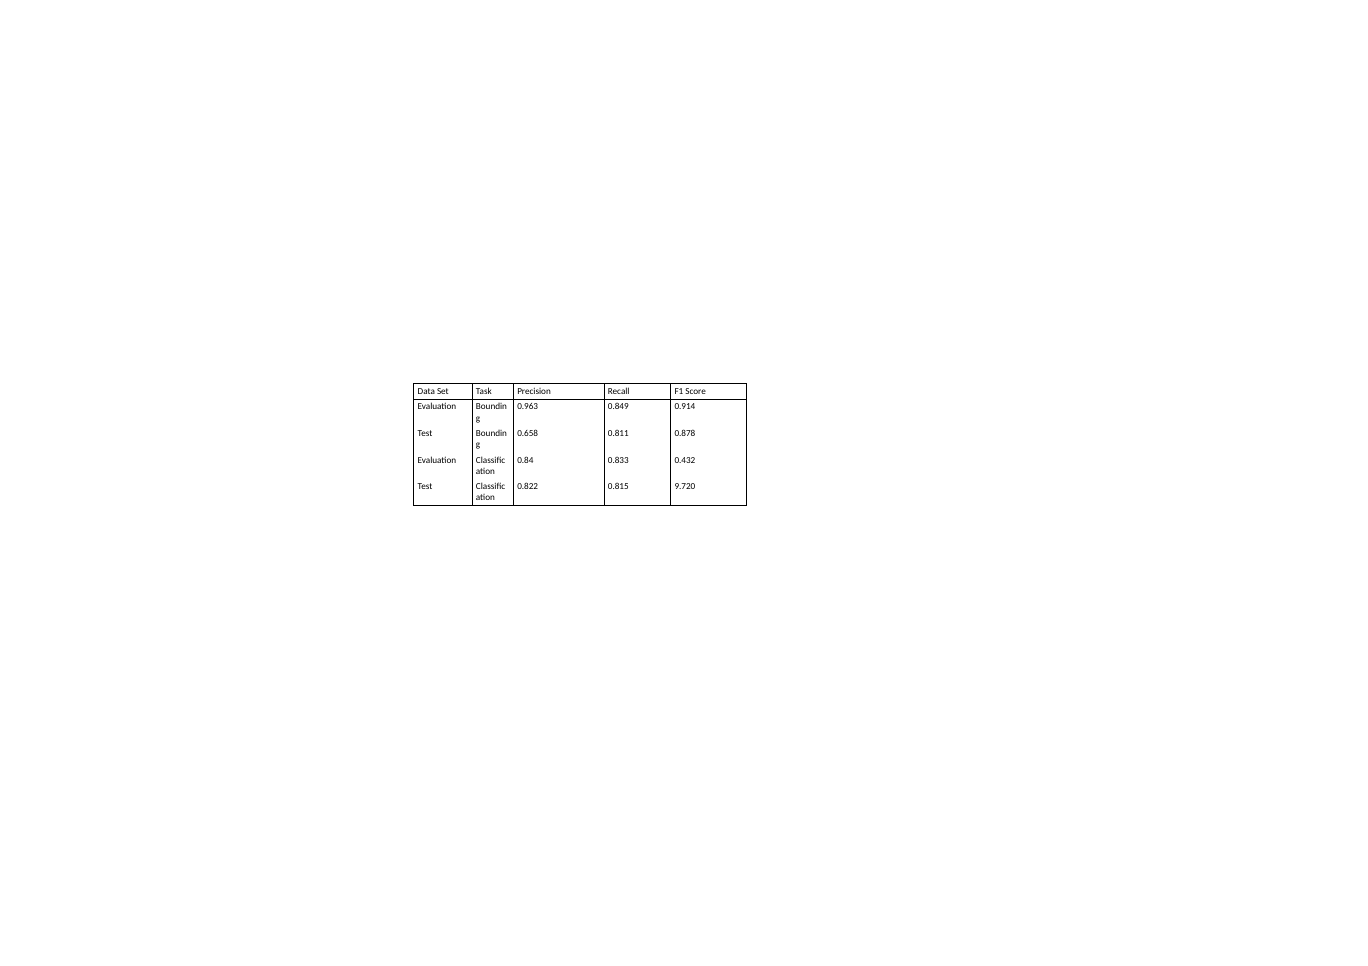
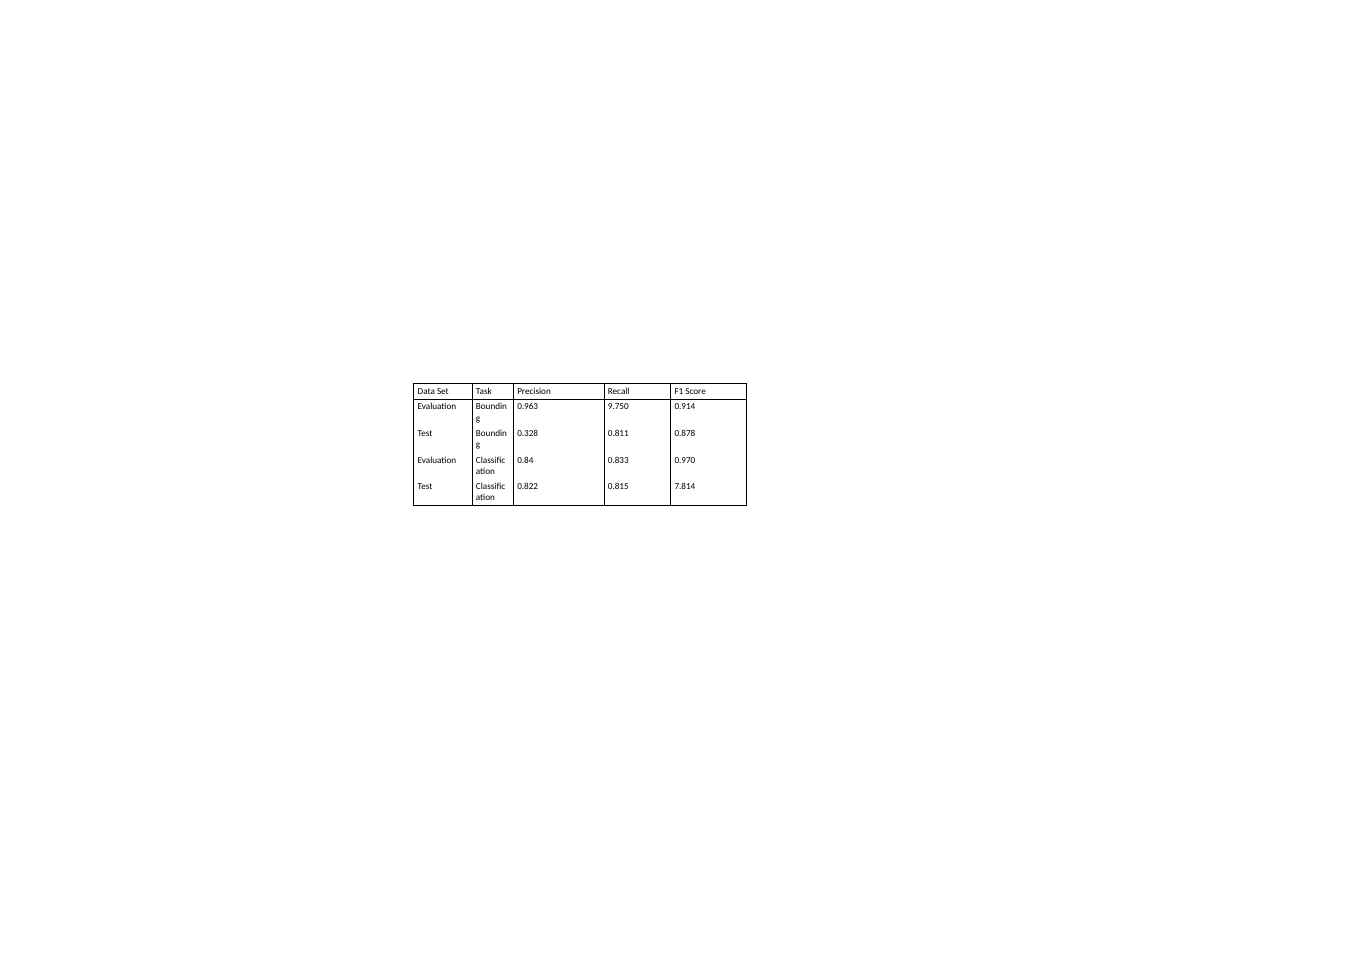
0.849: 0.849 -> 9.750
0.658: 0.658 -> 0.328
0.432: 0.432 -> 0.970
9.720: 9.720 -> 7.814
